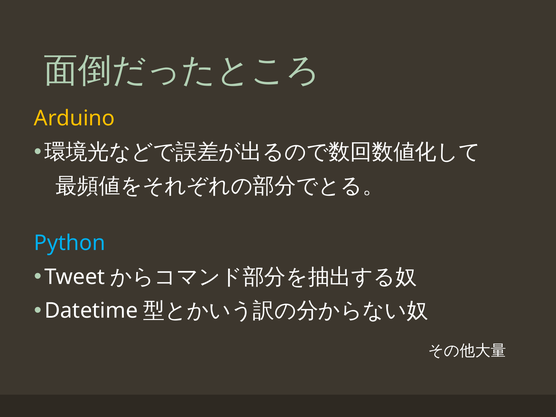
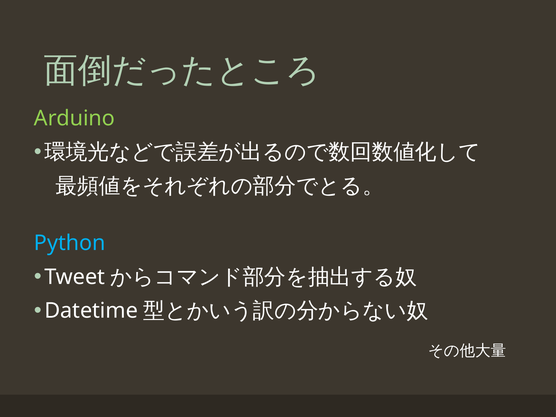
Arduino colour: yellow -> light green
